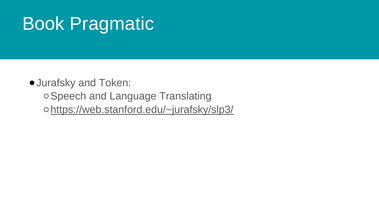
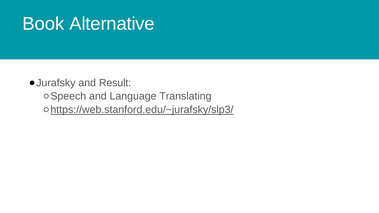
Pragmatic: Pragmatic -> Alternative
Token: Token -> Result
